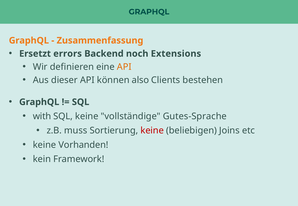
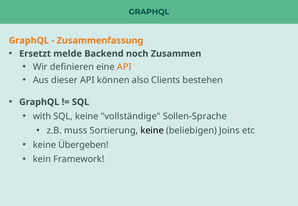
errors: errors -> melde
Extensions: Extensions -> Zusammen
Gutes-Sprache: Gutes-Sprache -> Sollen-Sprache
keine at (152, 131) colour: red -> black
Vorhanden: Vorhanden -> Übergeben
